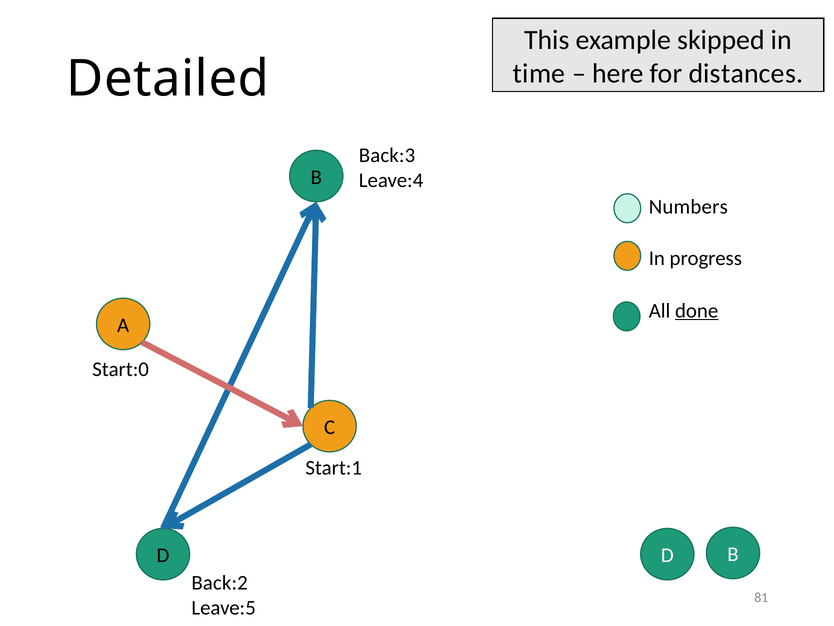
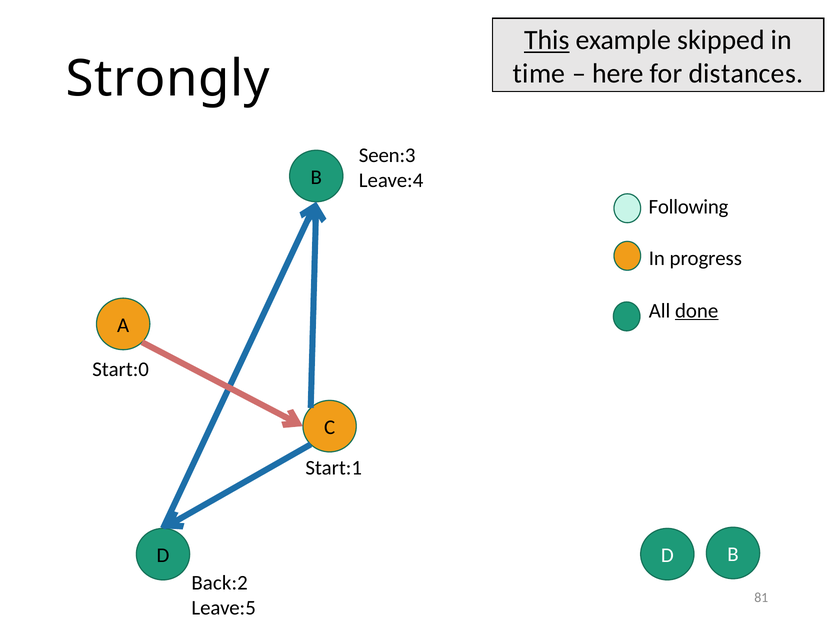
This underline: none -> present
Detailed: Detailed -> Strongly
Back:3: Back:3 -> Seen:3
Numbers: Numbers -> Following
